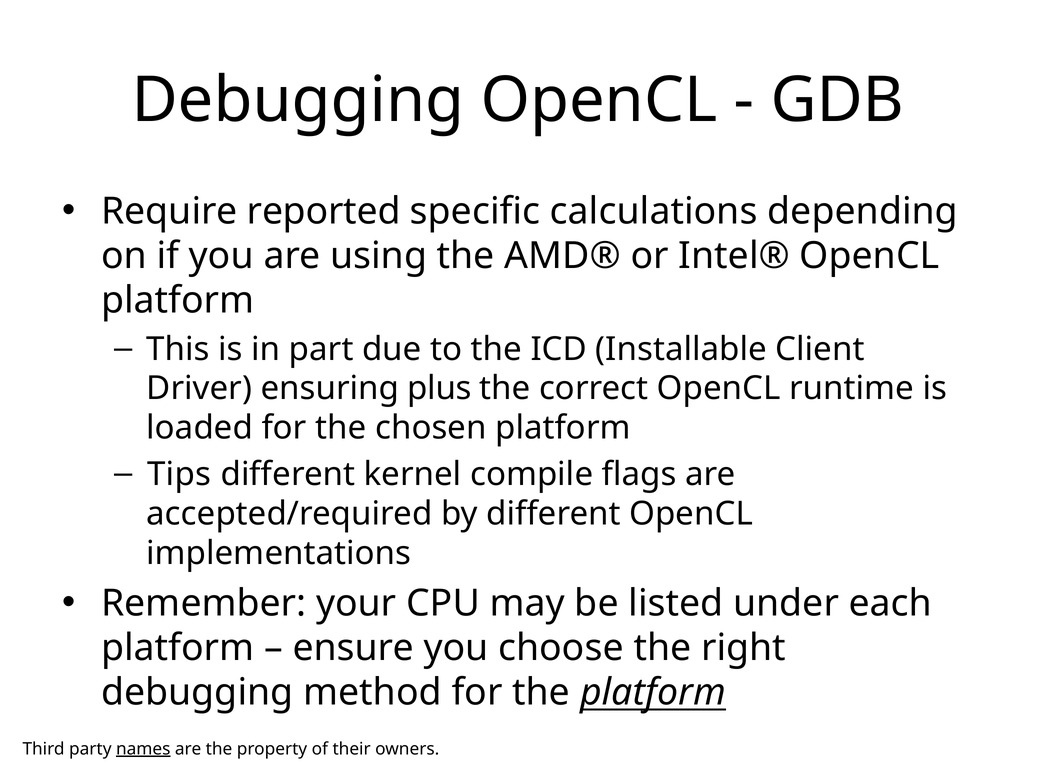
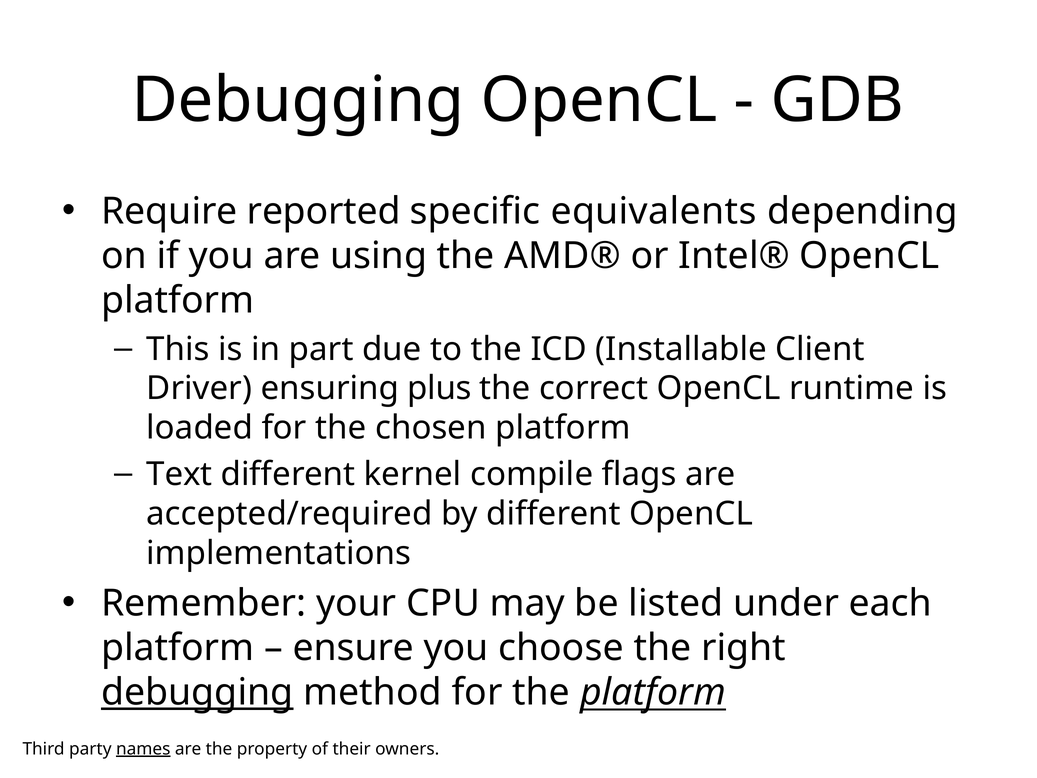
calculations: calculations -> equivalents
Tips: Tips -> Text
debugging at (197, 692) underline: none -> present
